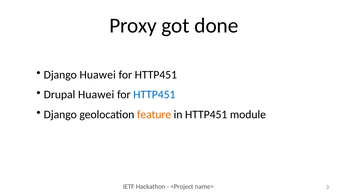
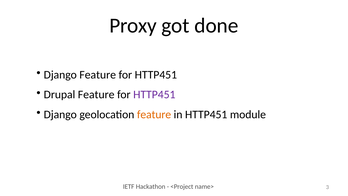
Django Huawei: Huawei -> Feature
Drupal Huawei: Huawei -> Feature
HTTP451 at (154, 95) colour: blue -> purple
